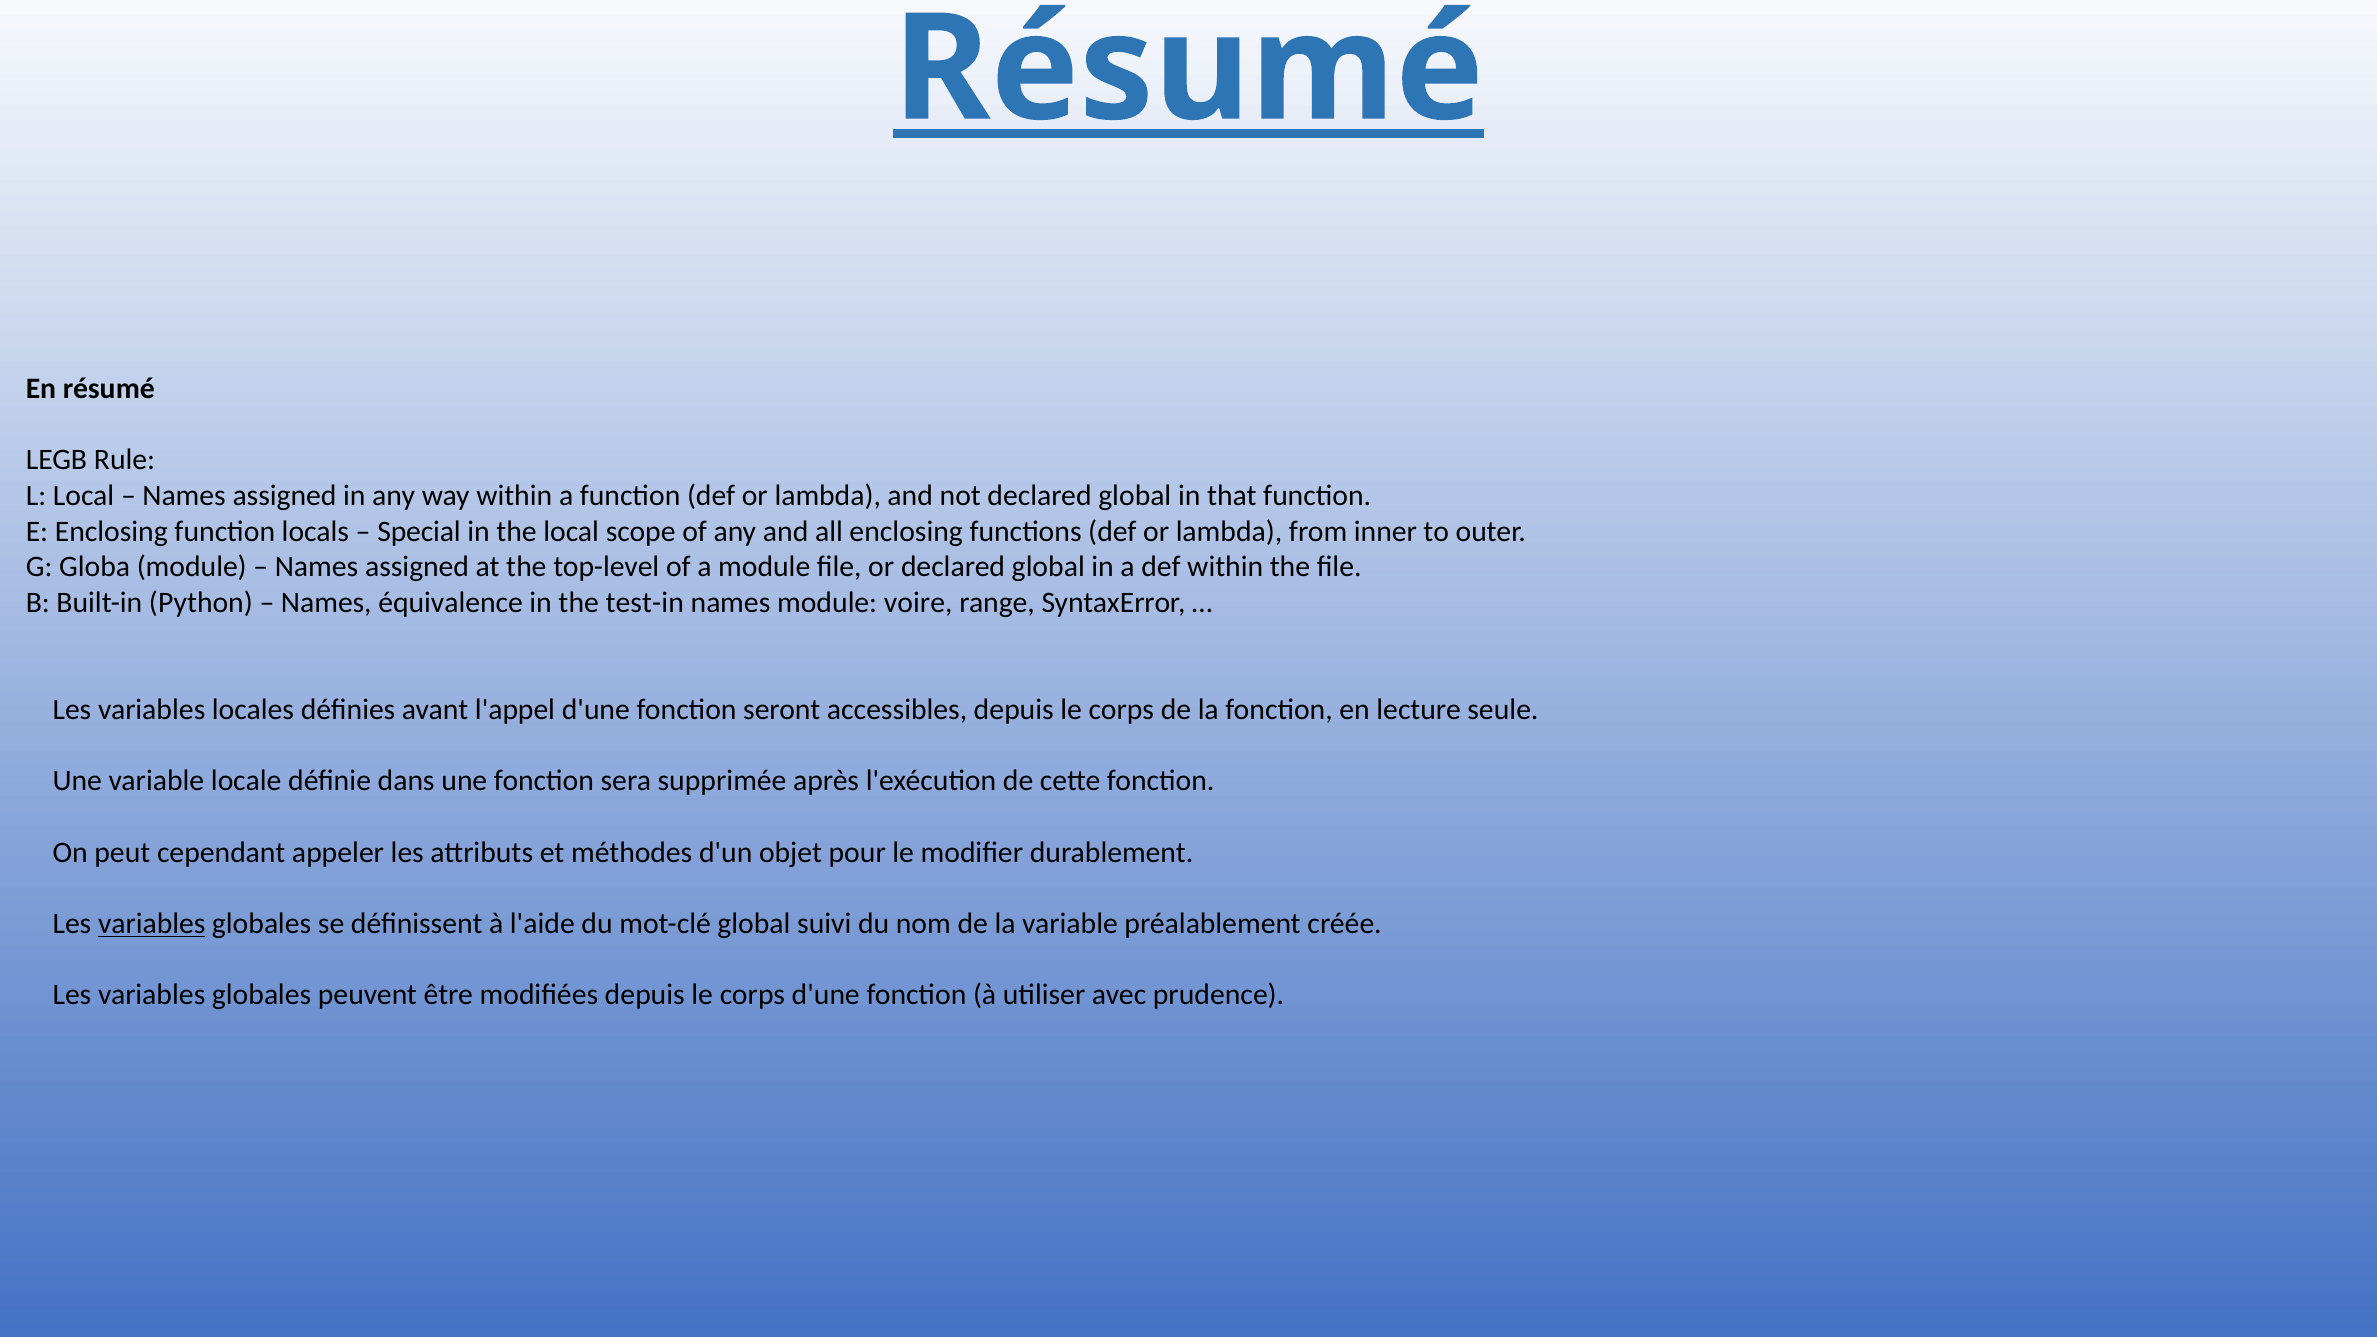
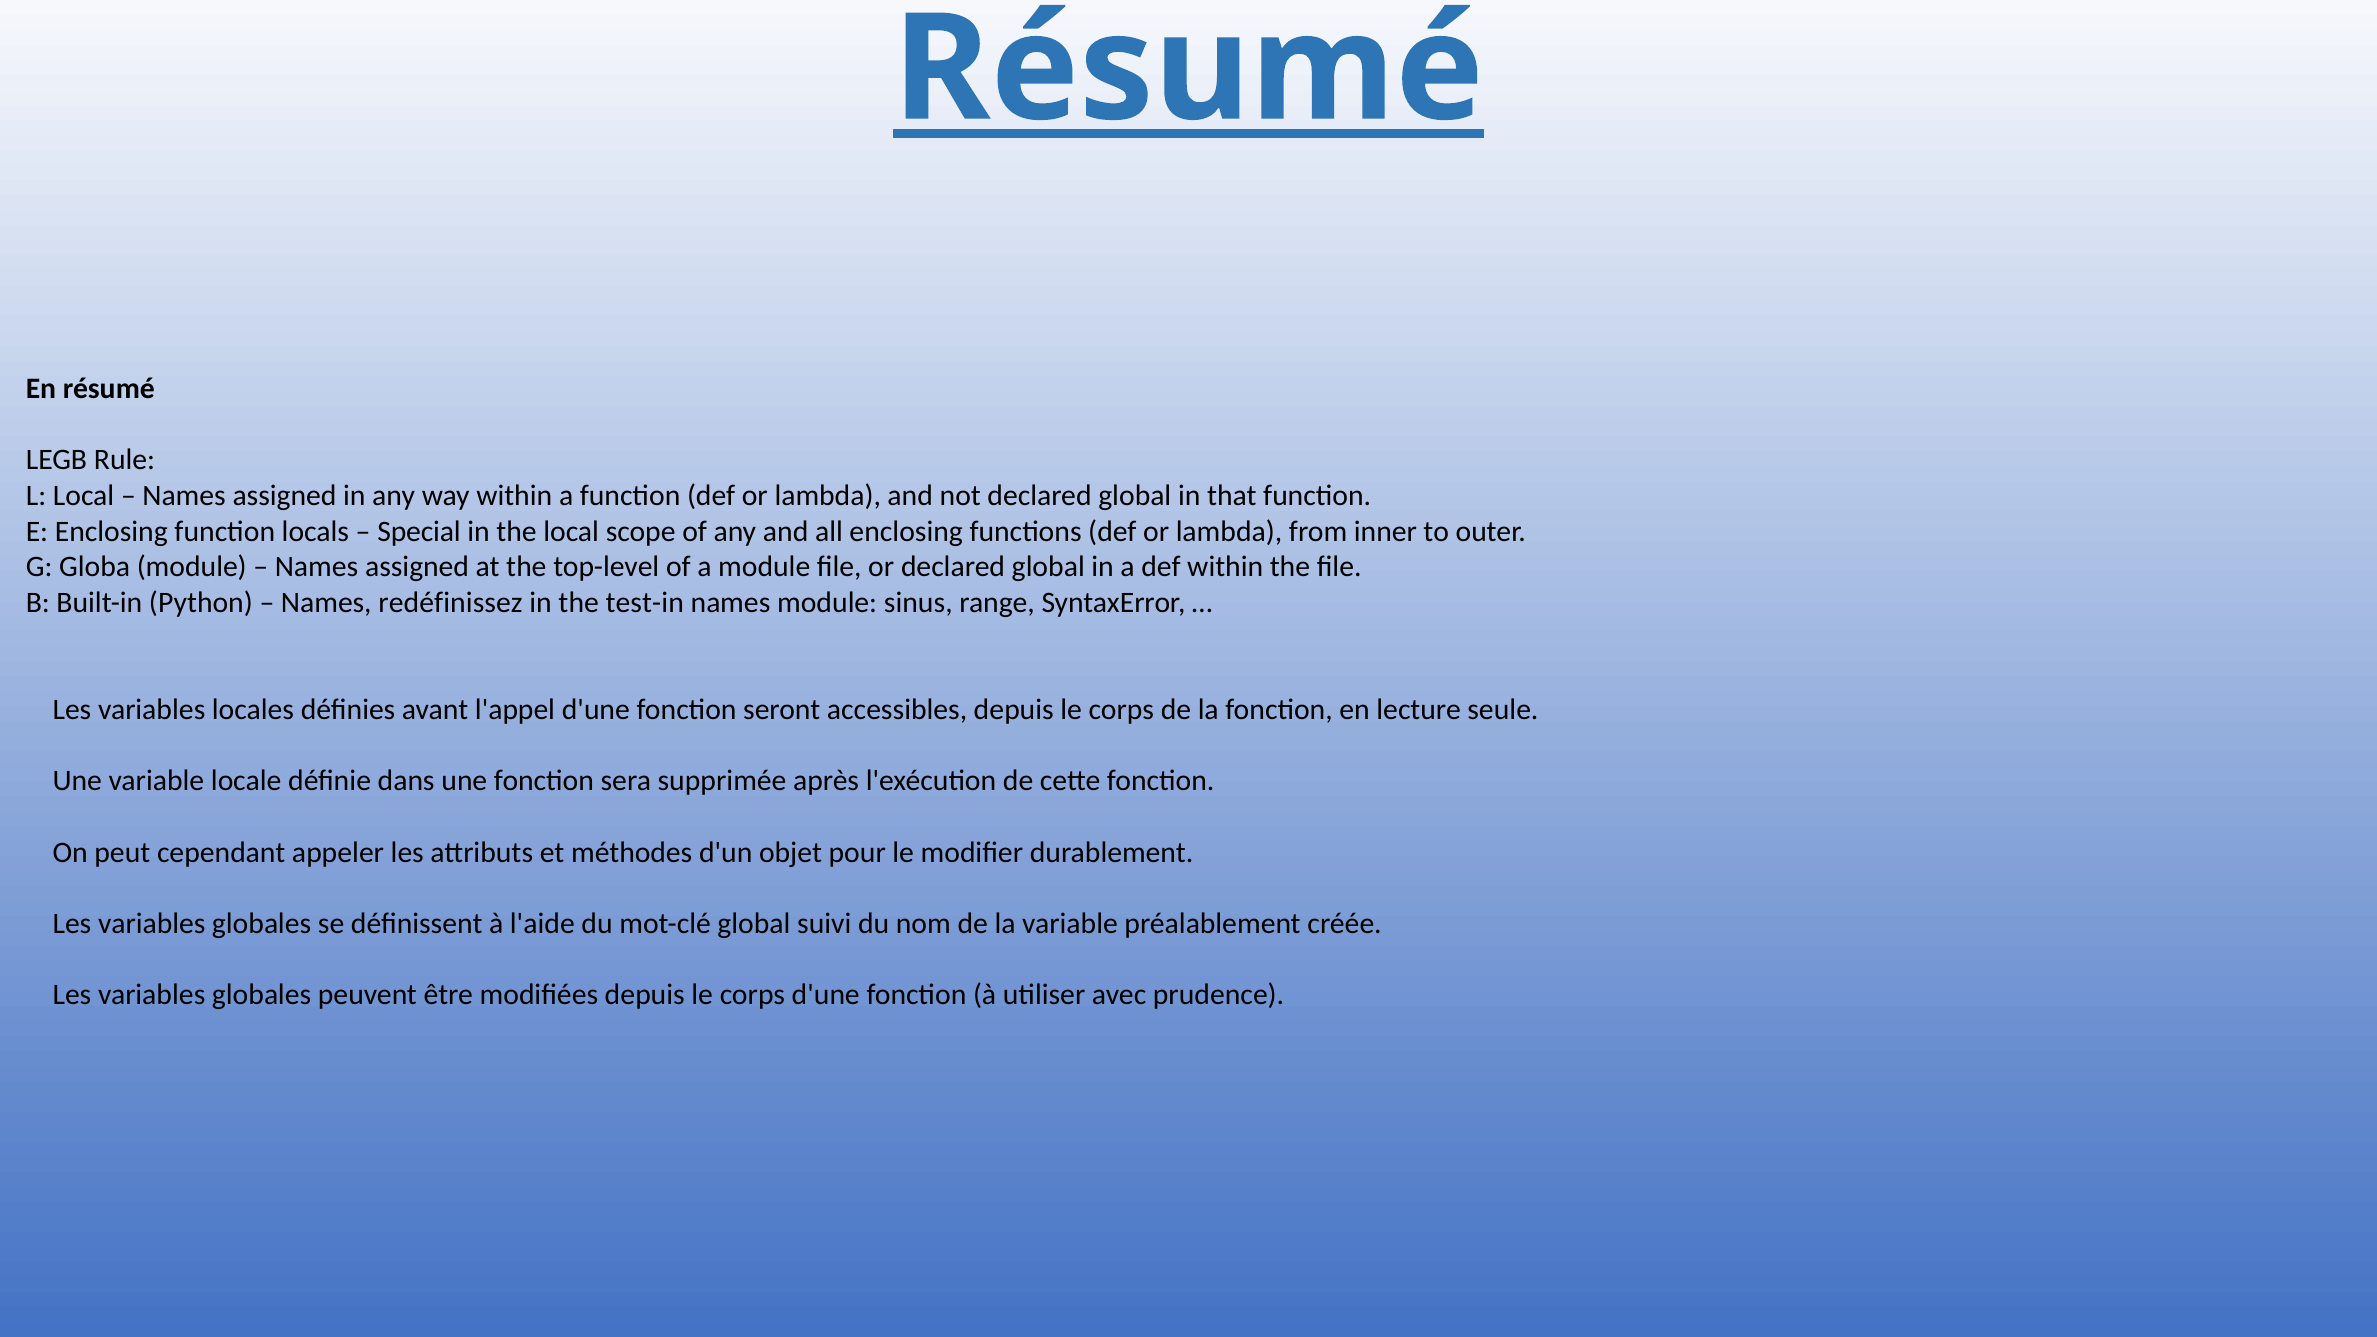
équivalence: équivalence -> redéfinissez
voire: voire -> sinus
variables at (152, 924) underline: present -> none
